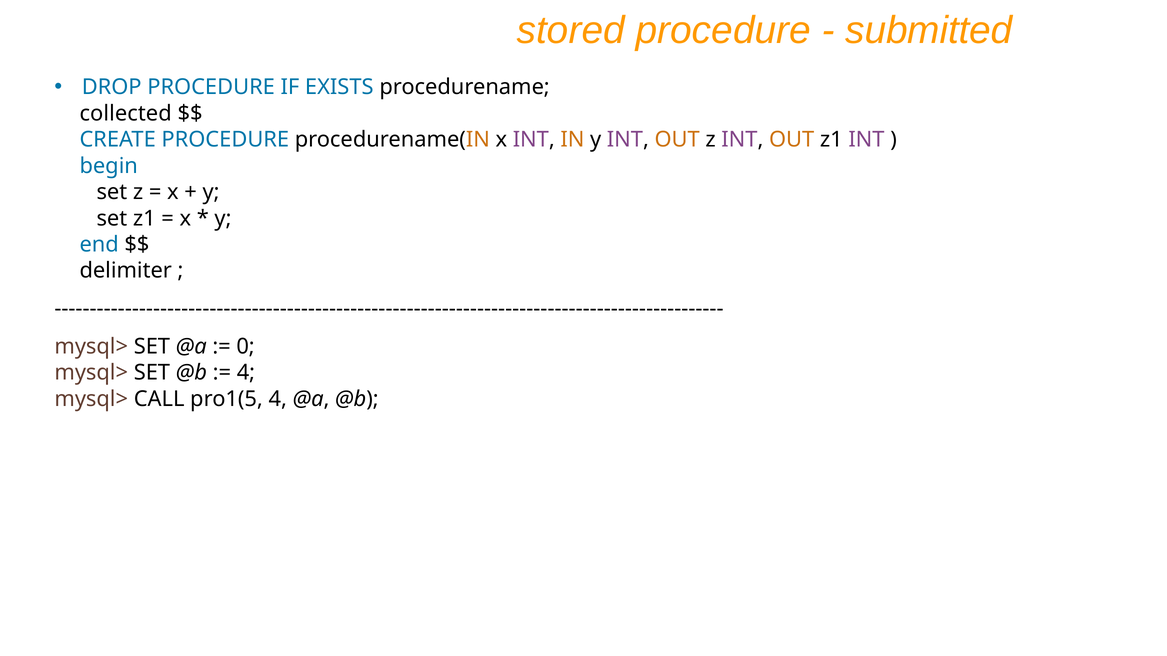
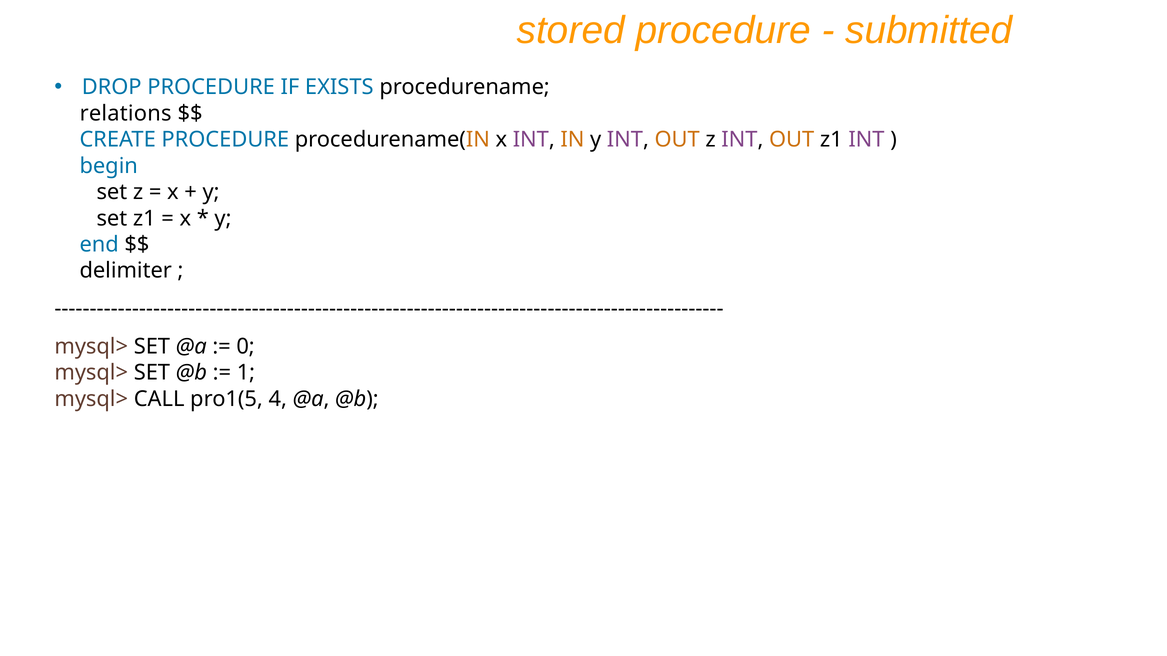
collected: collected -> relations
4 at (246, 373): 4 -> 1
